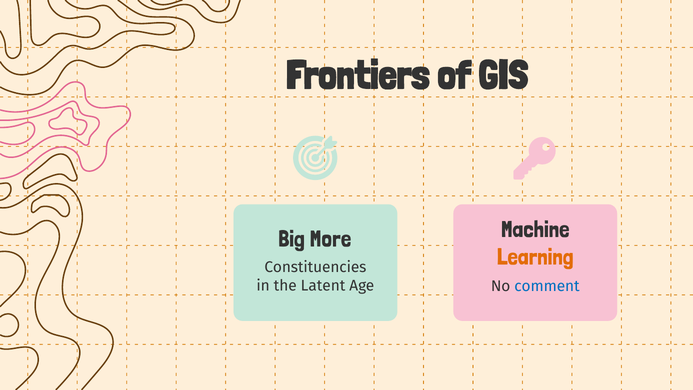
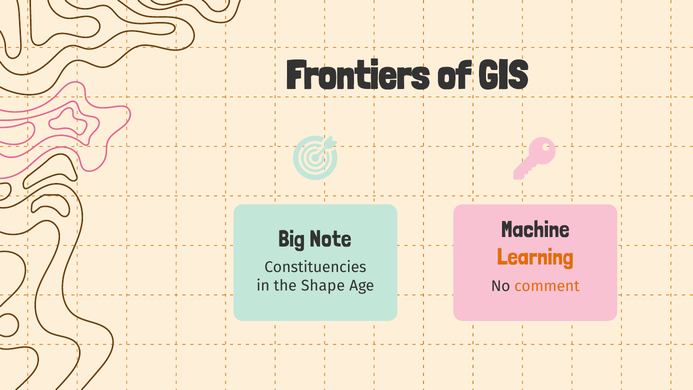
More: More -> Note
Latent: Latent -> Shape
comment colour: blue -> orange
